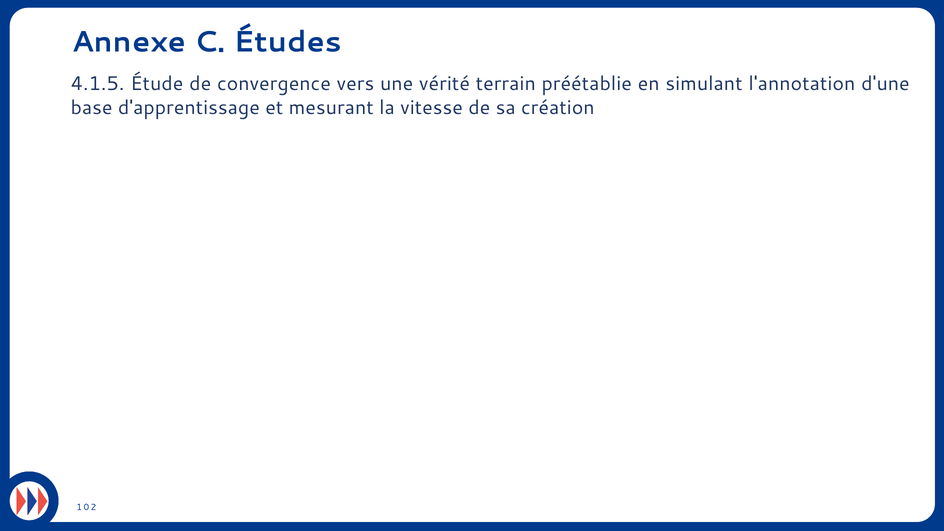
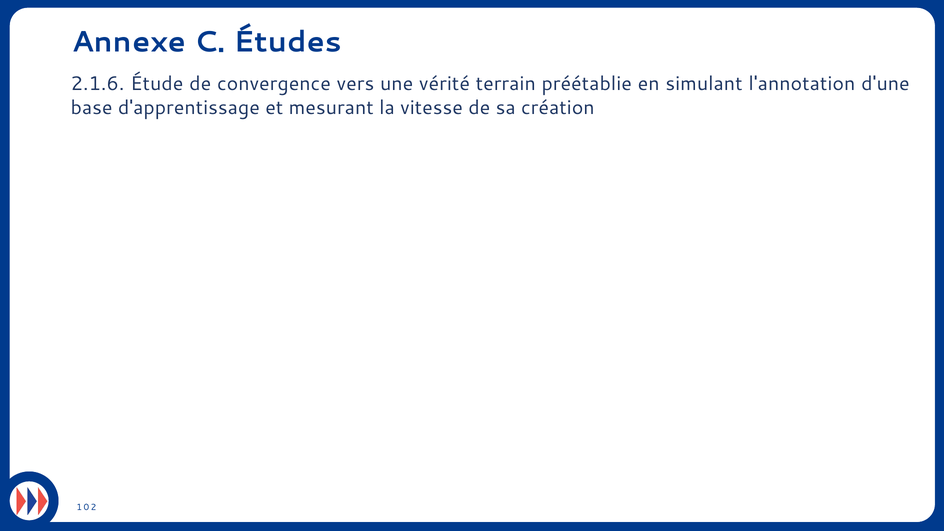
4.1.5: 4.1.5 -> 2.1.6
